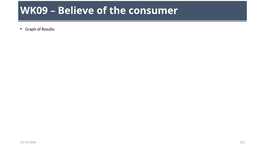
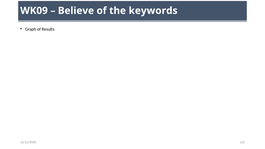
consumer: consumer -> keywords
